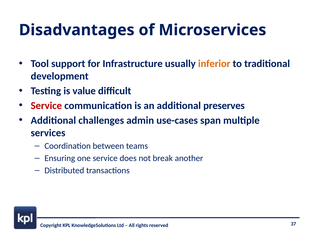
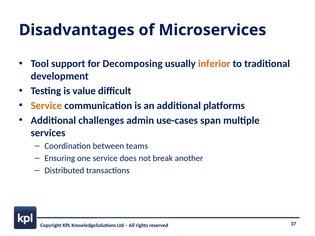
Infrastructure: Infrastructure -> Decomposing
Service at (46, 106) colour: red -> orange
preserves: preserves -> platforms
